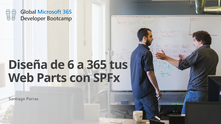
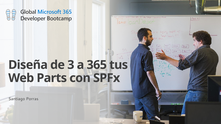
6: 6 -> 3
